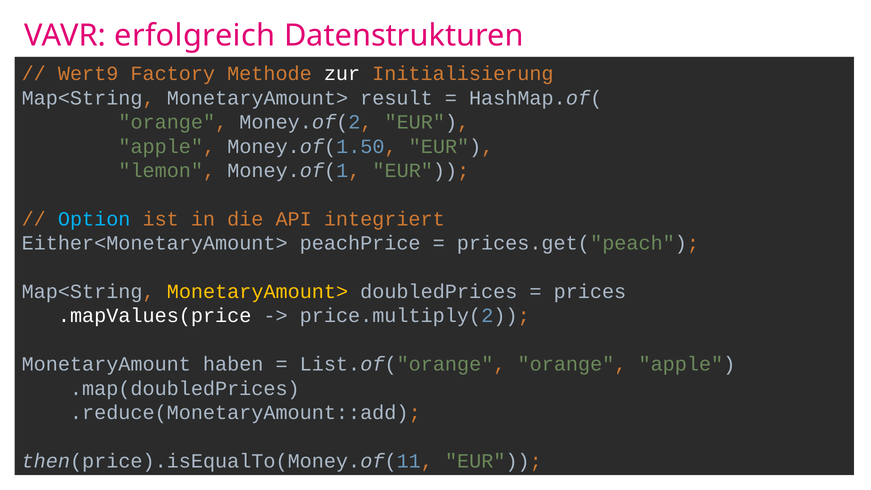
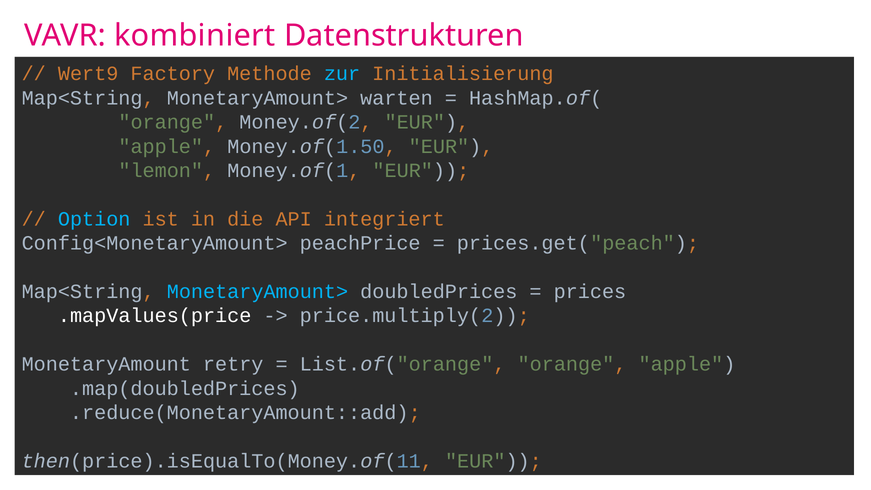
erfolgreich: erfolgreich -> kombiniert
zur colour: white -> light blue
result: result -> warten
Either<MonetaryAmount>: Either<MonetaryAmount> -> Config<MonetaryAmount>
MonetaryAmount> at (257, 291) colour: yellow -> light blue
haben: haben -> retry
